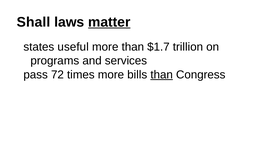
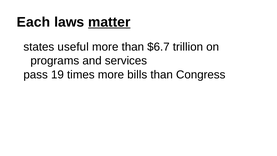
Shall: Shall -> Each
$1.7: $1.7 -> $6.7
72: 72 -> 19
than at (162, 75) underline: present -> none
